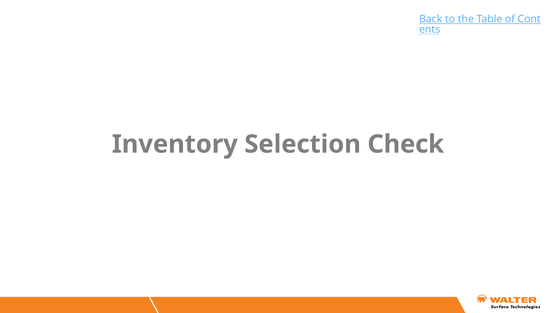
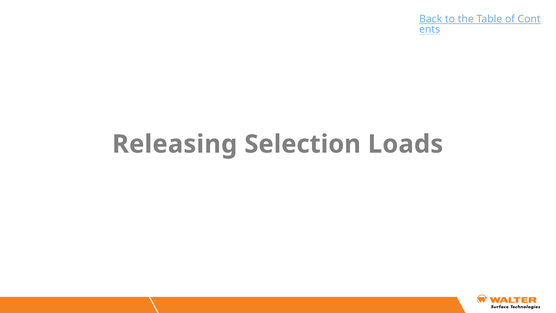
Inventory: Inventory -> Releasing
Check: Check -> Loads
